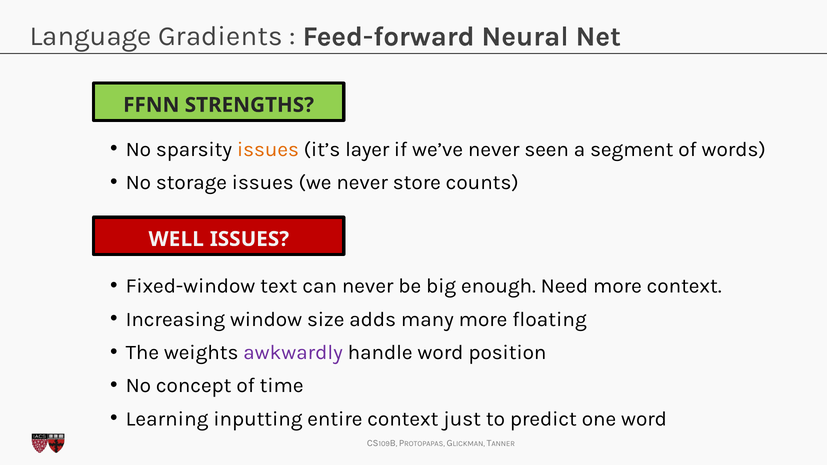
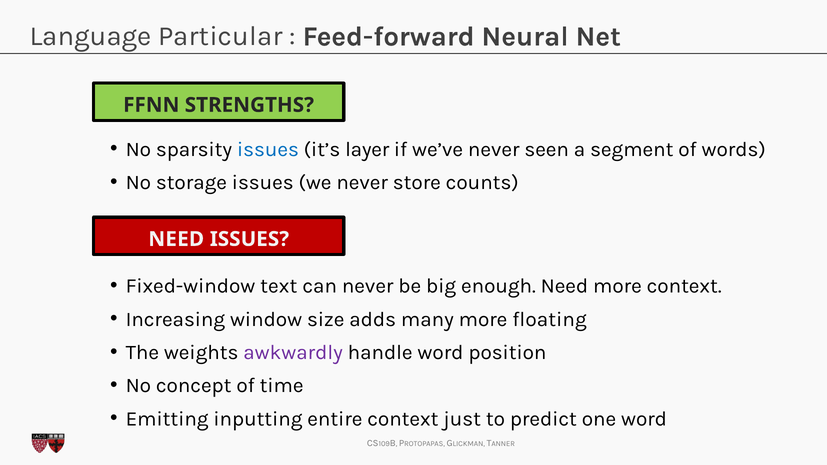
Gradients: Gradients -> Particular
issues at (268, 149) colour: orange -> blue
WELL at (176, 239): WELL -> NEED
Learning: Learning -> Emitting
